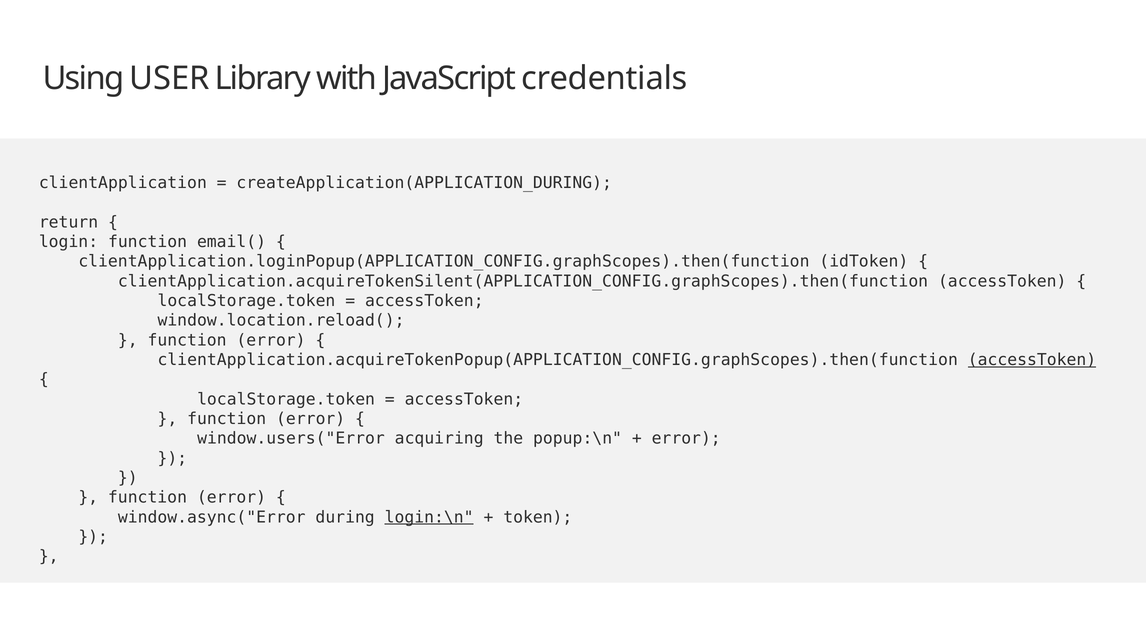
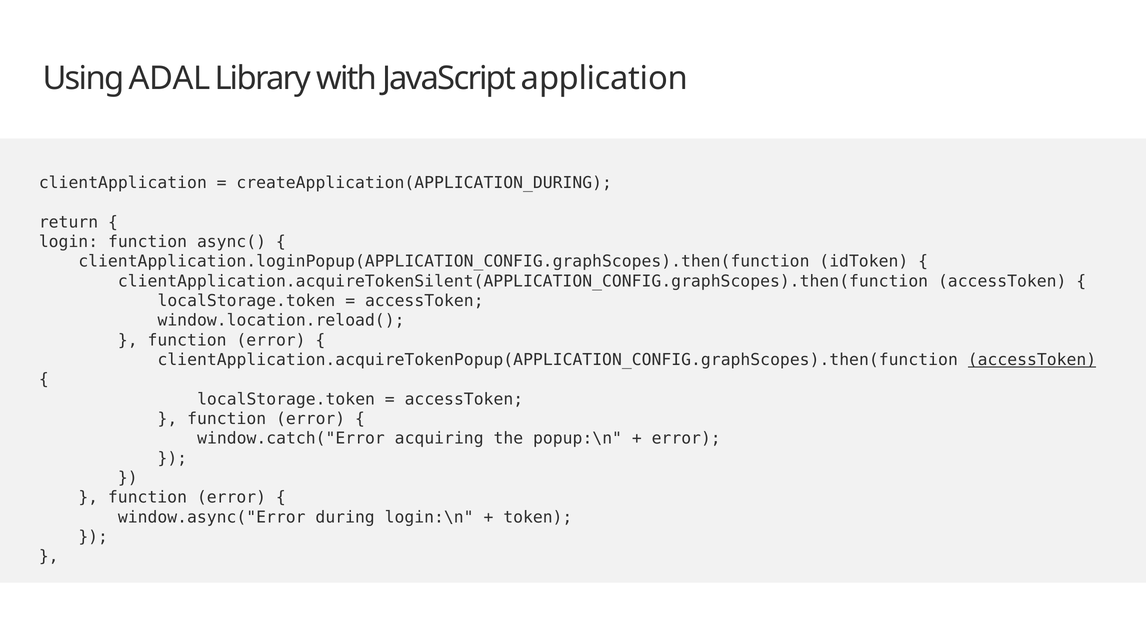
USER: USER -> ADAL
credentials: credentials -> application
email(: email( -> async(
window.users("Error: window.users("Error -> window.catch("Error
login:\n underline: present -> none
